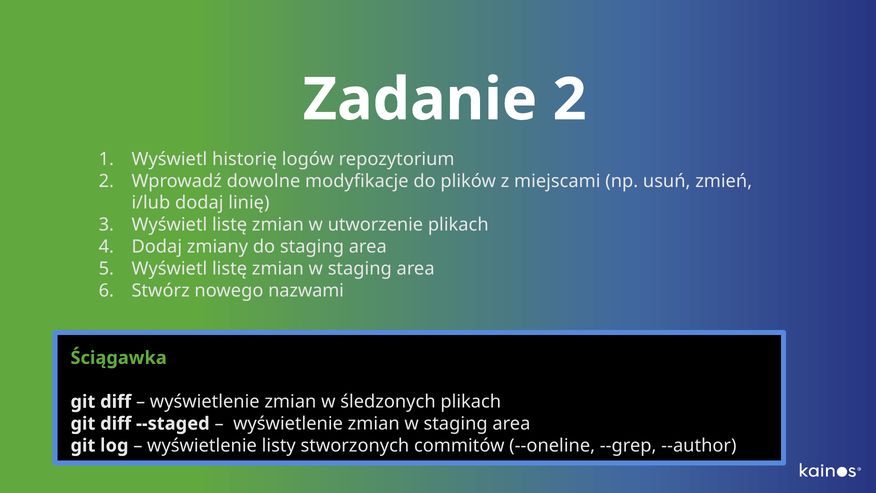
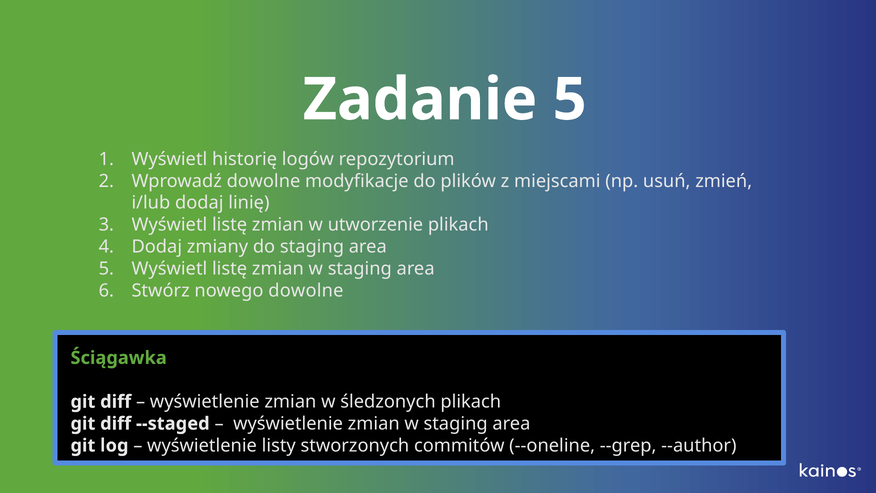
Zadanie 2: 2 -> 5
nowego nazwami: nazwami -> dowolne
